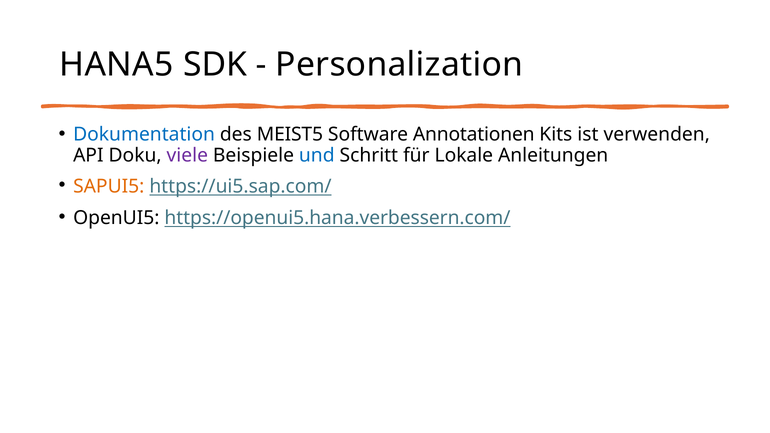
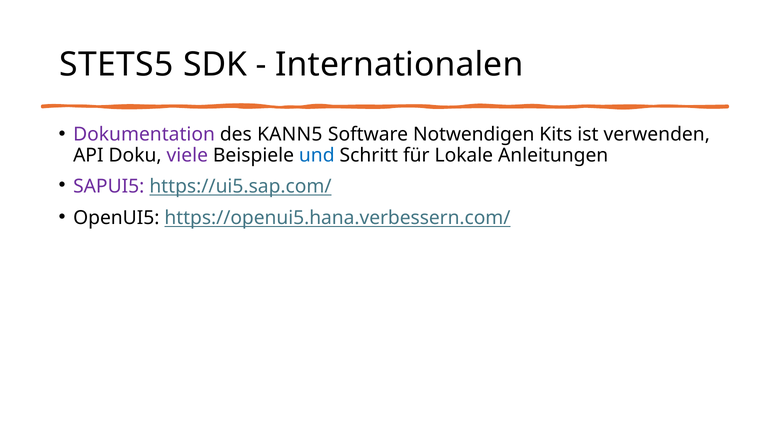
HANA5: HANA5 -> STETS5
Personalization: Personalization -> Internationalen
Dokumentation colour: blue -> purple
MEIST5: MEIST5 -> KANN5
Annotationen: Annotationen -> Notwendigen
SAPUI5 colour: orange -> purple
